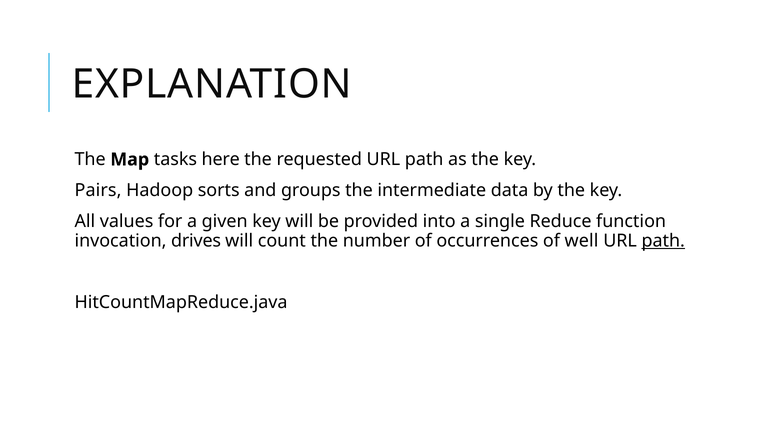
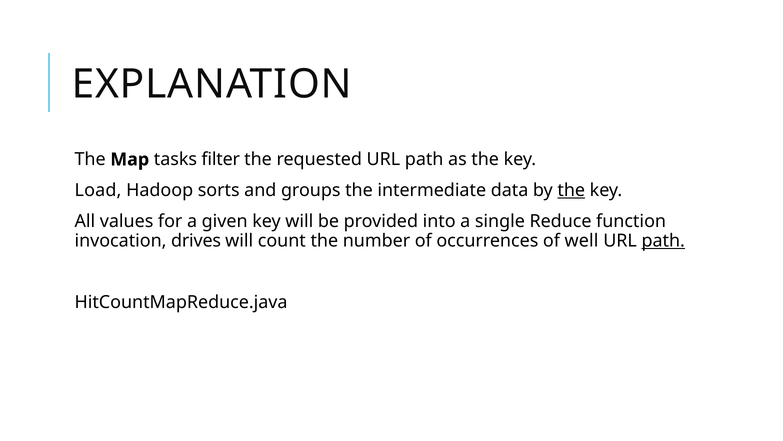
here: here -> filter
Pairs: Pairs -> Load
the at (571, 190) underline: none -> present
